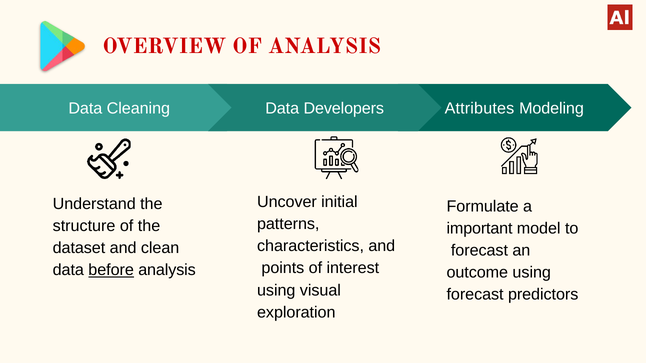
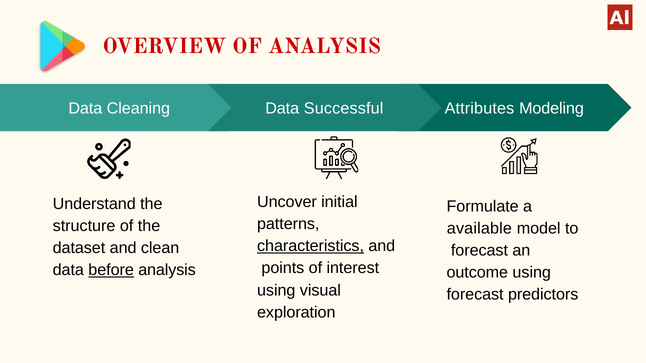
Developers: Developers -> Successful
important: important -> available
characteristics underline: none -> present
